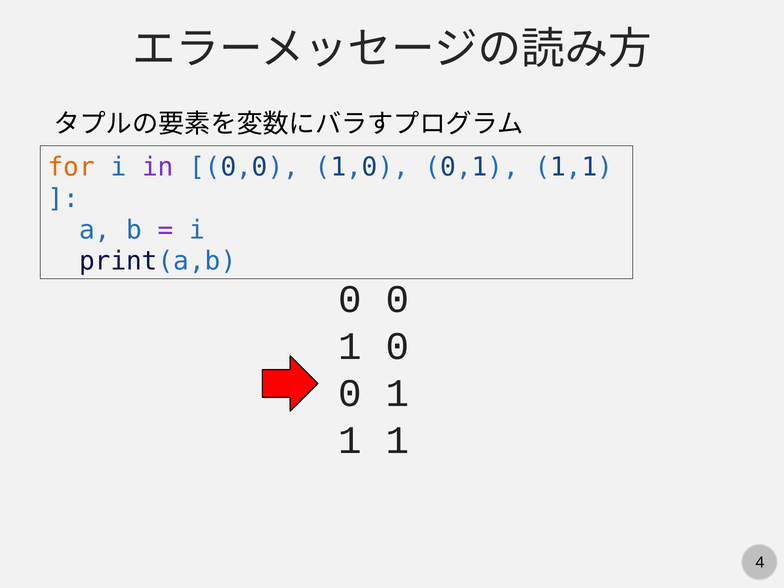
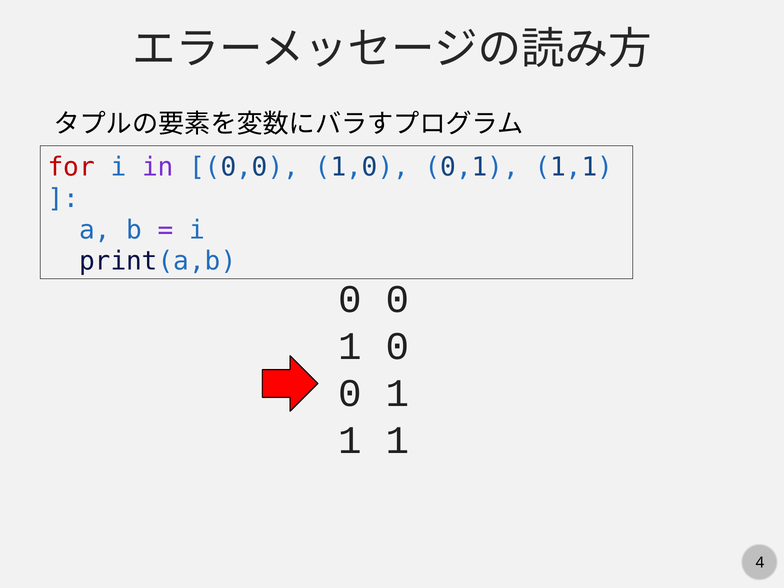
for colour: orange -> red
